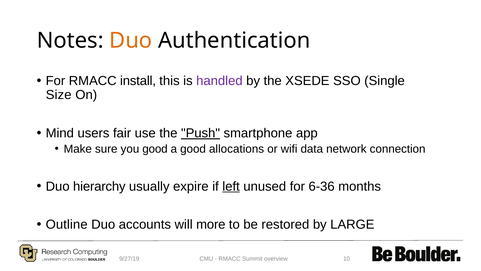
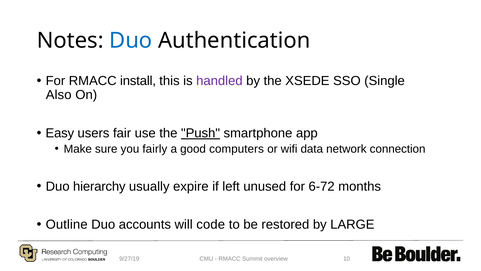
Duo at (131, 40) colour: orange -> blue
Size: Size -> Also
Mind: Mind -> Easy
you good: good -> fairly
allocations: allocations -> computers
left underline: present -> none
6-36: 6-36 -> 6-72
more: more -> code
